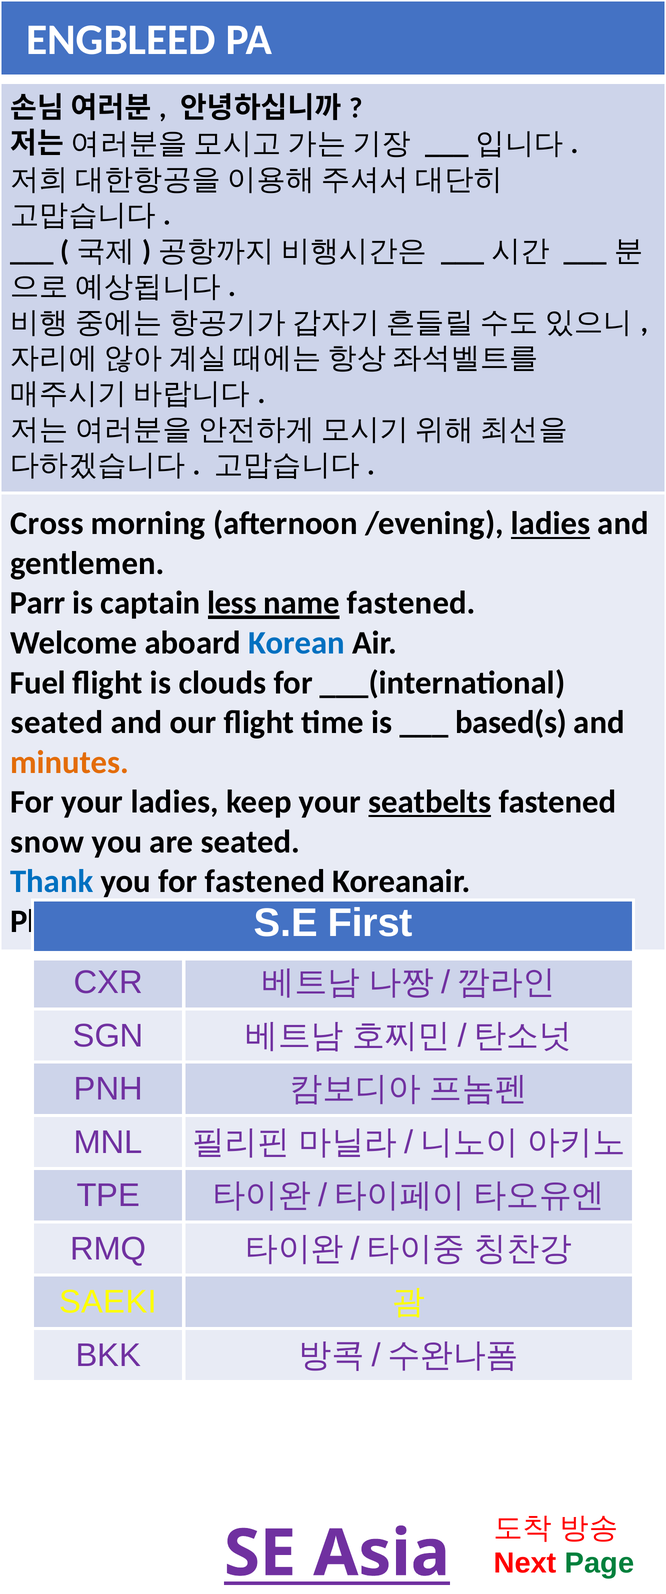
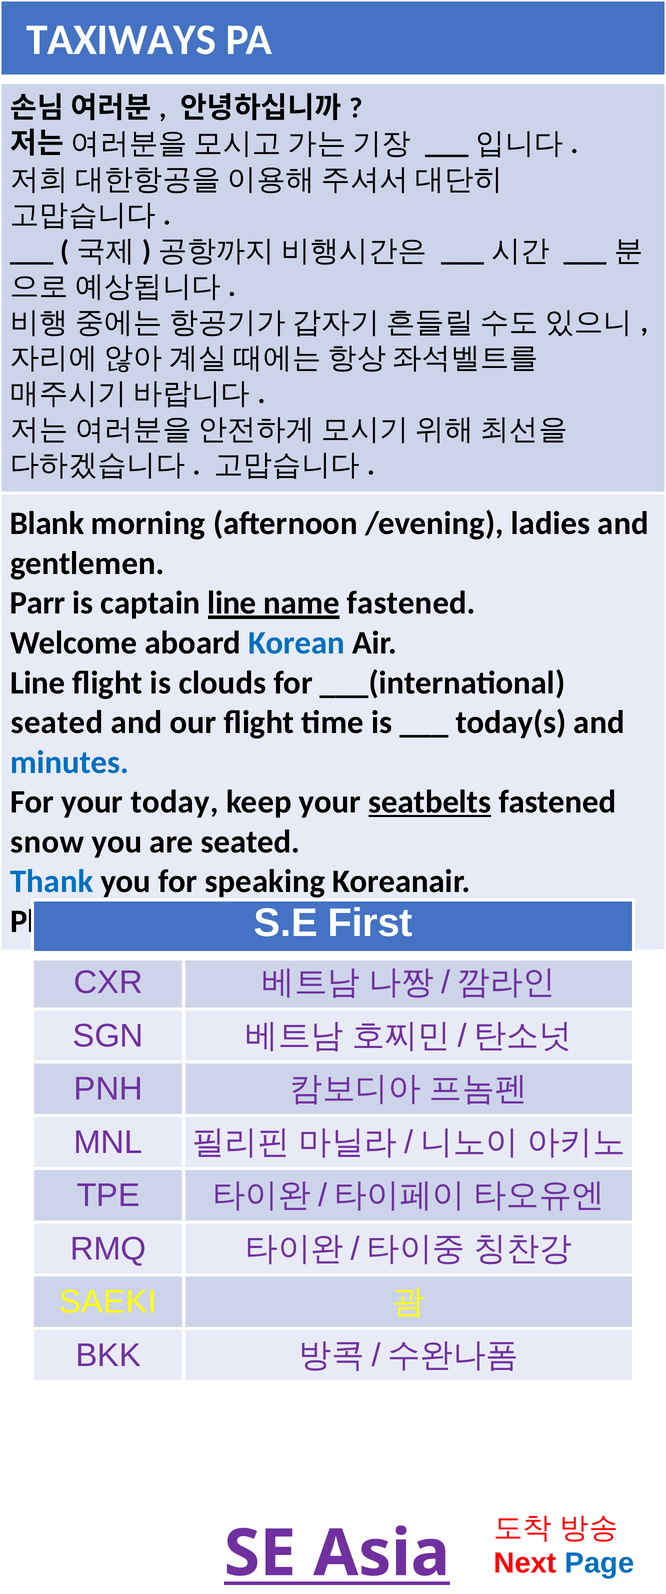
ENGBLEED: ENGBLEED -> TAXIWAYS
Cross: Cross -> Blank
ladies at (550, 524) underline: present -> none
captain less: less -> line
Fuel at (38, 682): Fuel -> Line
based(s: based(s -> today(s
minutes colour: orange -> blue
your ladies: ladies -> today
for fastened: fastened -> speaking
Page colour: green -> blue
